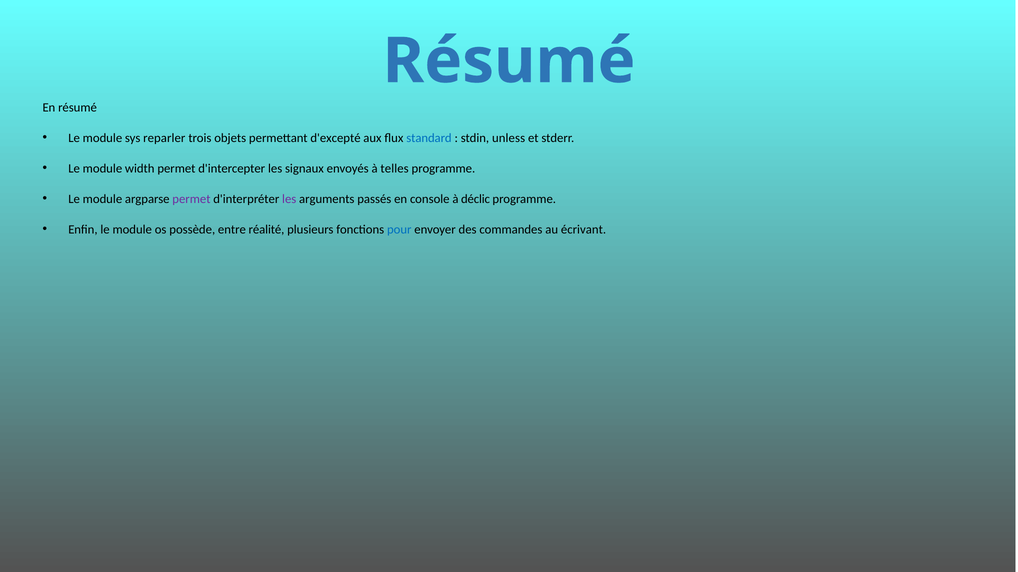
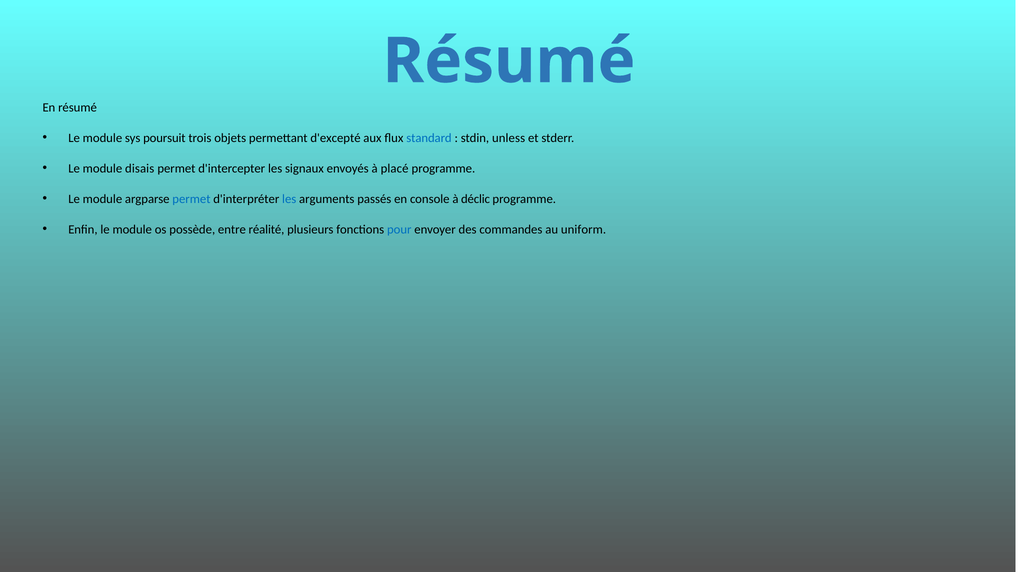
reparler: reparler -> poursuit
width: width -> disais
telles: telles -> placé
permet at (191, 199) colour: purple -> blue
les at (289, 199) colour: purple -> blue
écrivant: écrivant -> uniform
